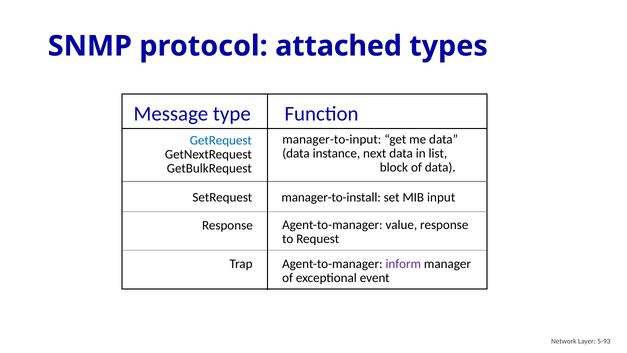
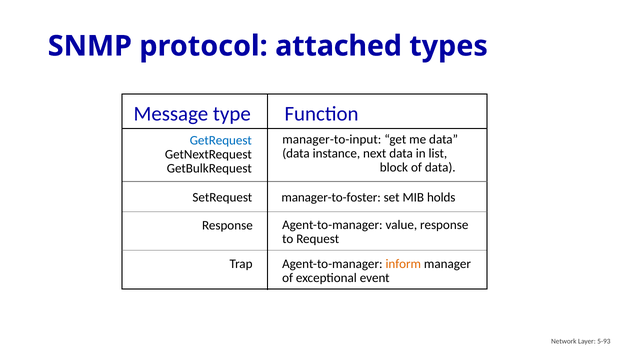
manager-to-install: manager-to-install -> manager-to-foster
input: input -> holds
inform colour: purple -> orange
